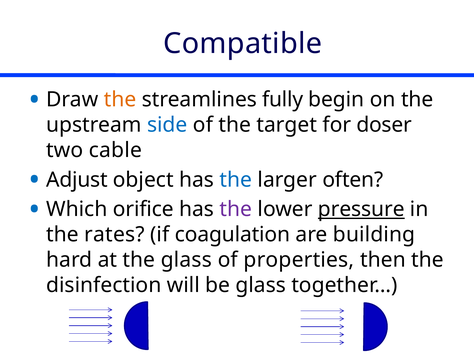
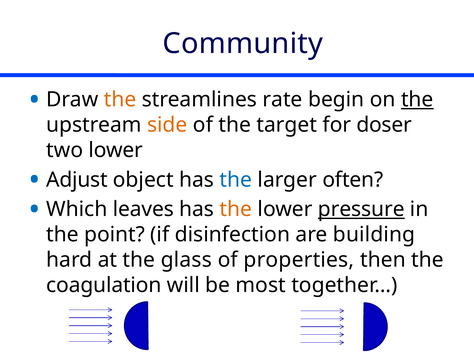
Compatible: Compatible -> Community
fully: fully -> rate
the at (417, 99) underline: none -> present
side colour: blue -> orange
two cable: cable -> lower
orifice: orifice -> leaves
the at (236, 209) colour: purple -> orange
rates: rates -> point
coagulation: coagulation -> disinfection
disinfection: disinfection -> coagulation
be glass: glass -> most
